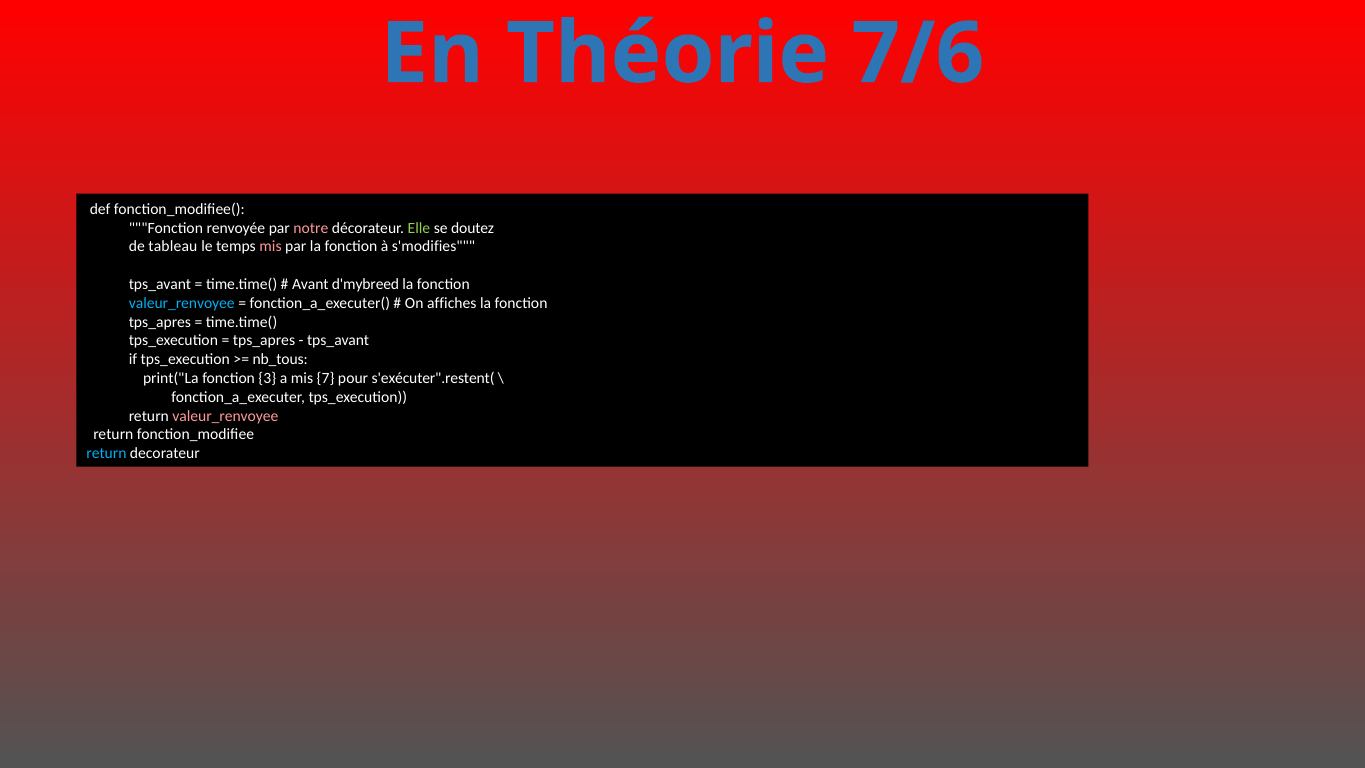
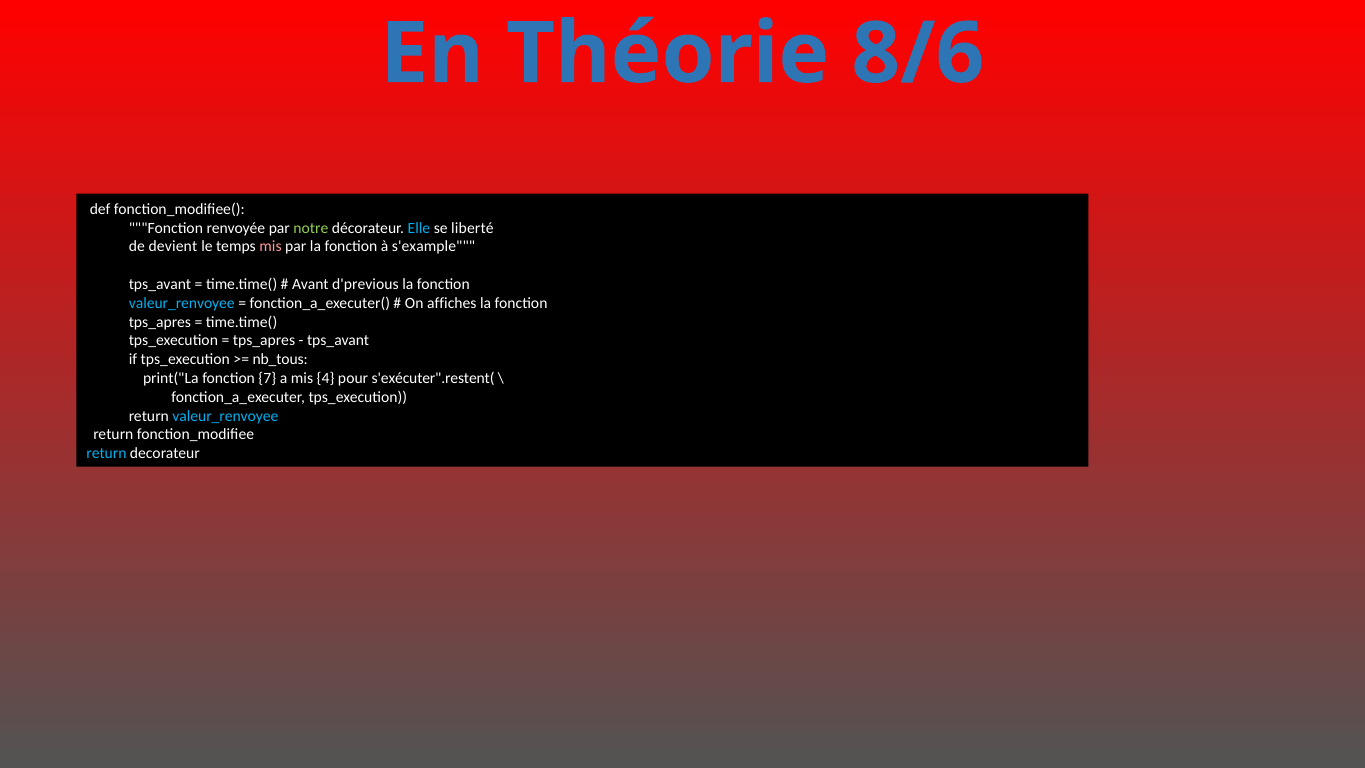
7/6: 7/6 -> 8/6
notre colour: pink -> light green
Elle colour: light green -> light blue
doutez: doutez -> liberté
tableau: tableau -> devient
s'modifies: s'modifies -> s'example
d'mybreed: d'mybreed -> d'previous
3: 3 -> 7
7: 7 -> 4
valeur_renvoyee at (225, 416) colour: pink -> light blue
